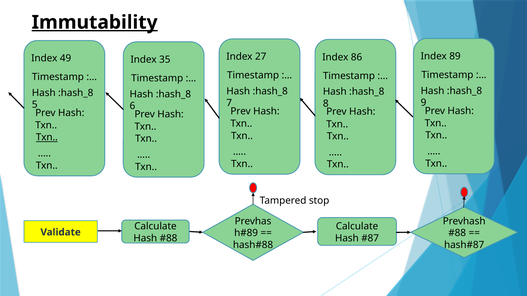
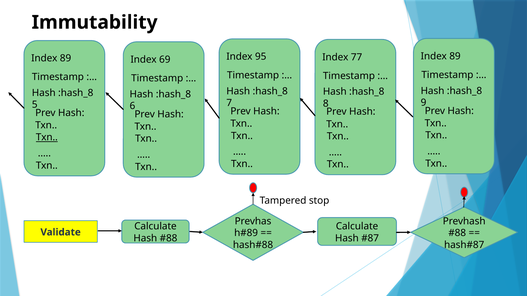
Immutability underline: present -> none
27: 27 -> 95
86: 86 -> 77
49 at (66, 58): 49 -> 89
35: 35 -> 69
